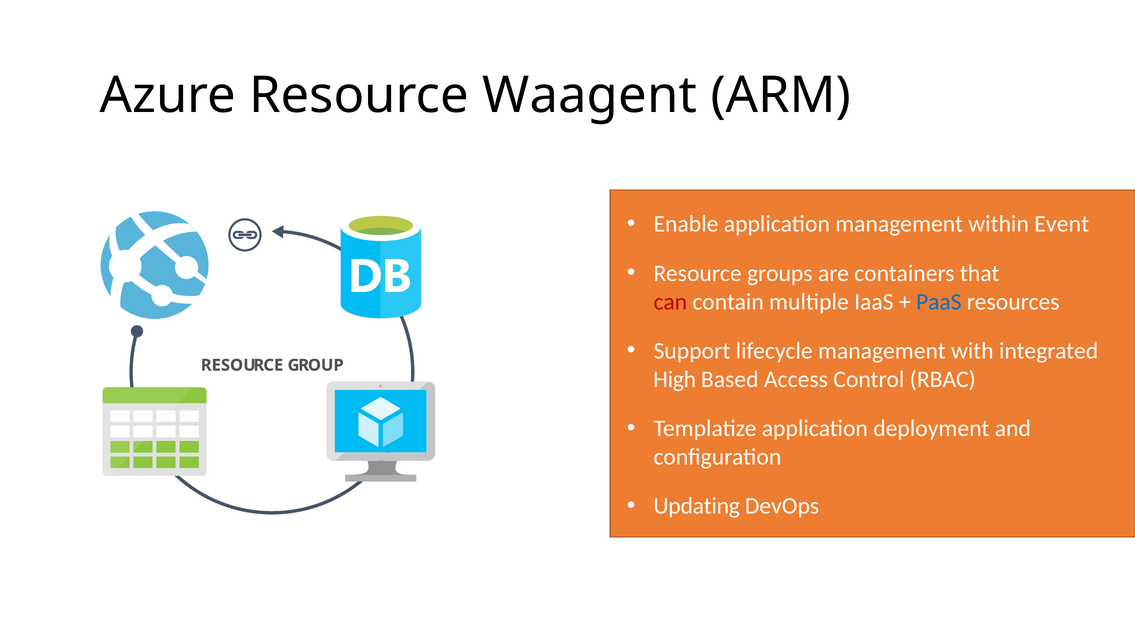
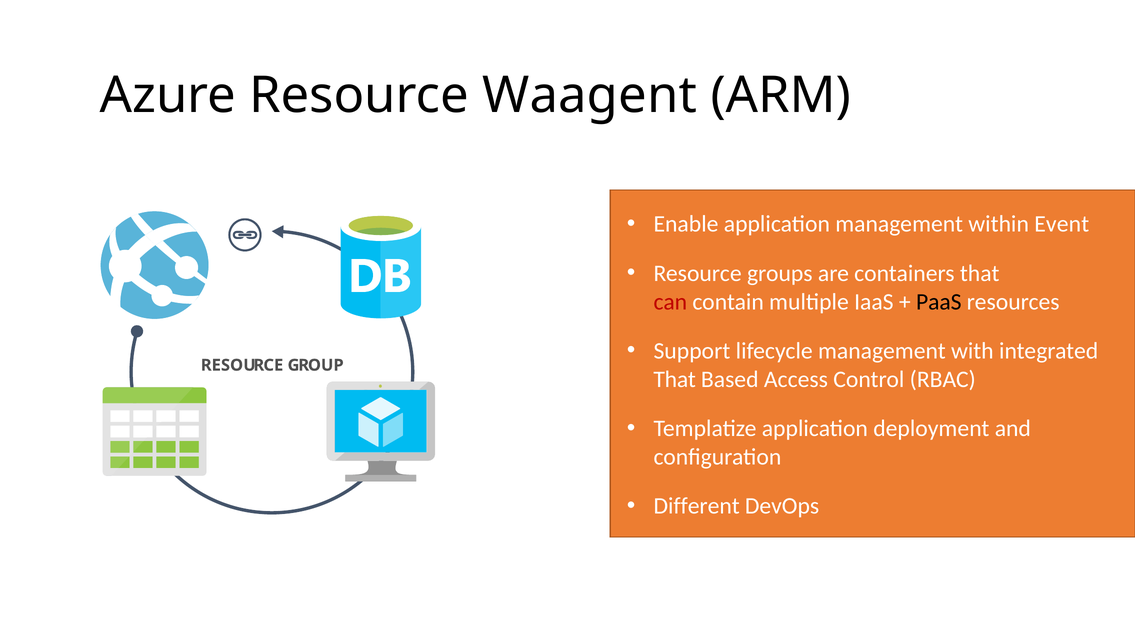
PaaS colour: blue -> black
High at (675, 380): High -> That
Updating: Updating -> Different
